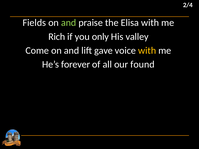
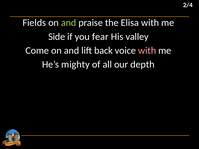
Rich: Rich -> Side
only: only -> fear
gave: gave -> back
with at (147, 51) colour: yellow -> pink
forever: forever -> mighty
found: found -> depth
